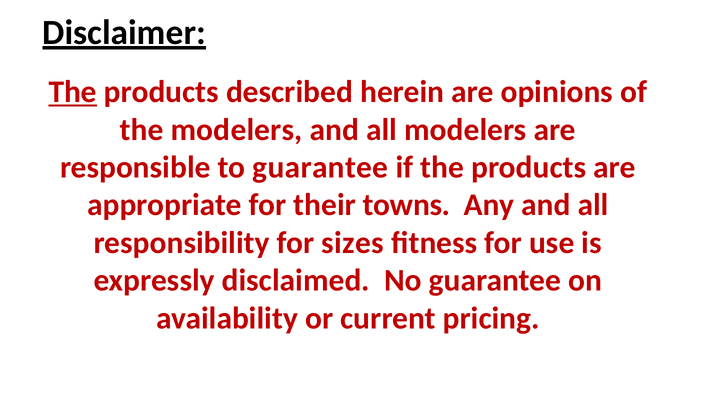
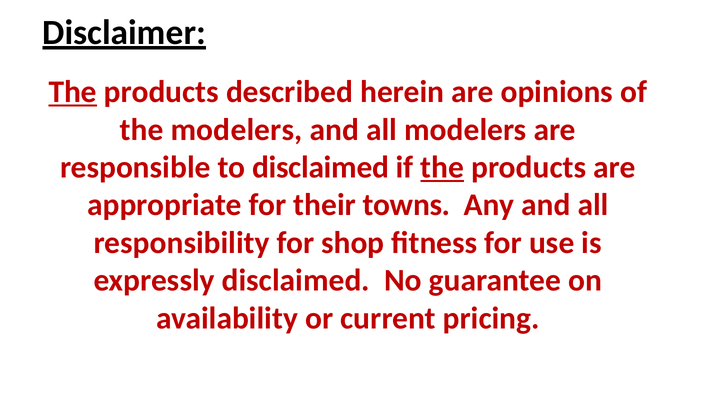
to guarantee: guarantee -> disclaimed
the at (442, 167) underline: none -> present
sizes: sizes -> shop
